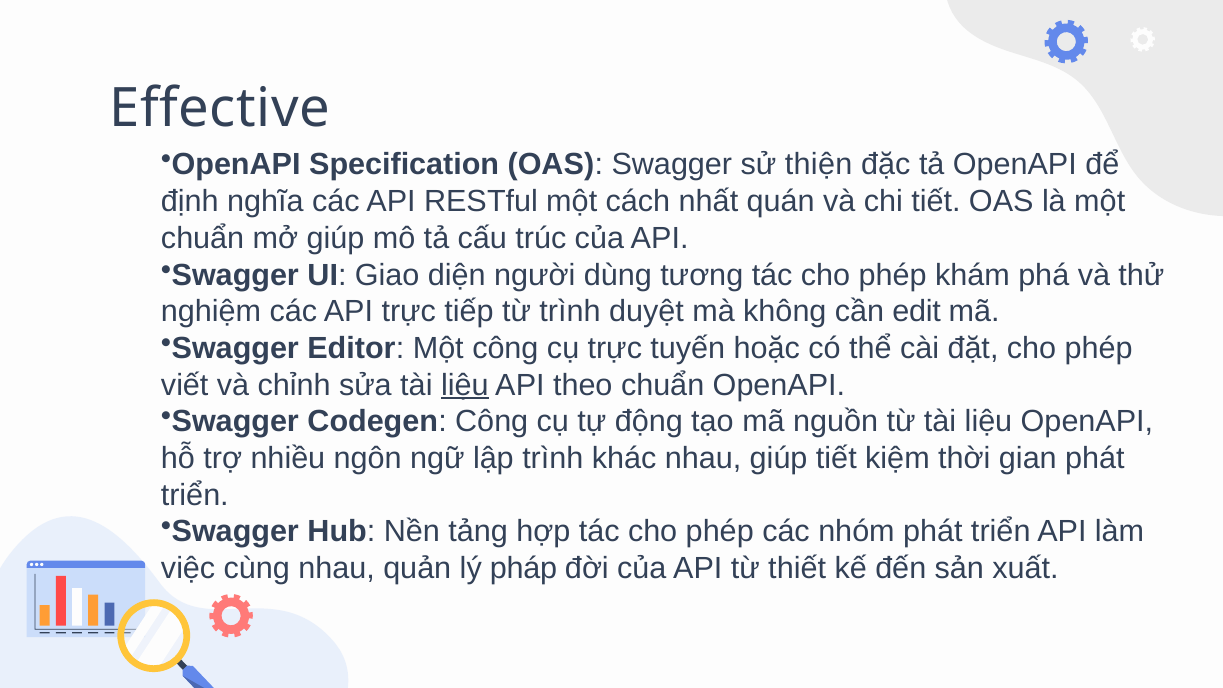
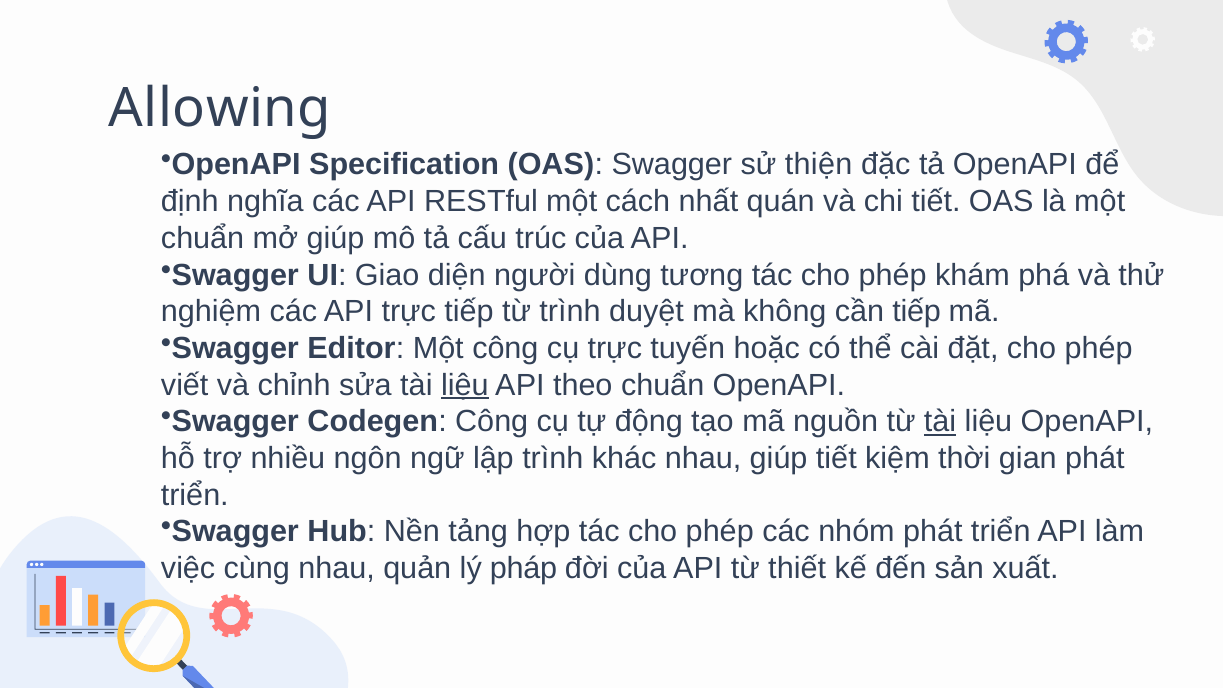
Effective: Effective -> Allowing
cần edit: edit -> tiếp
tài at (940, 422) underline: none -> present
